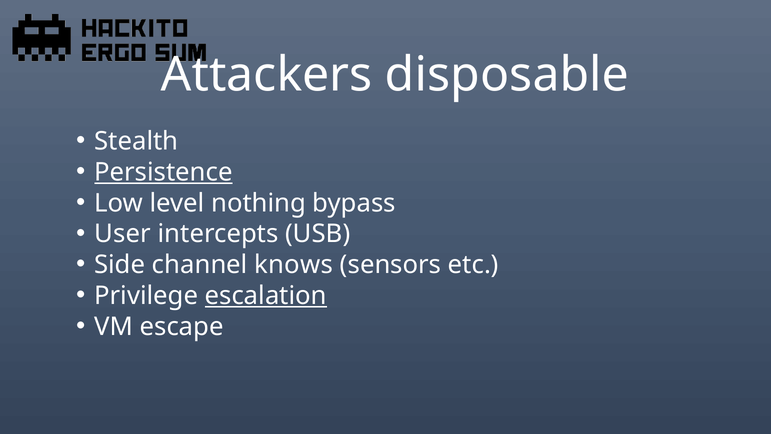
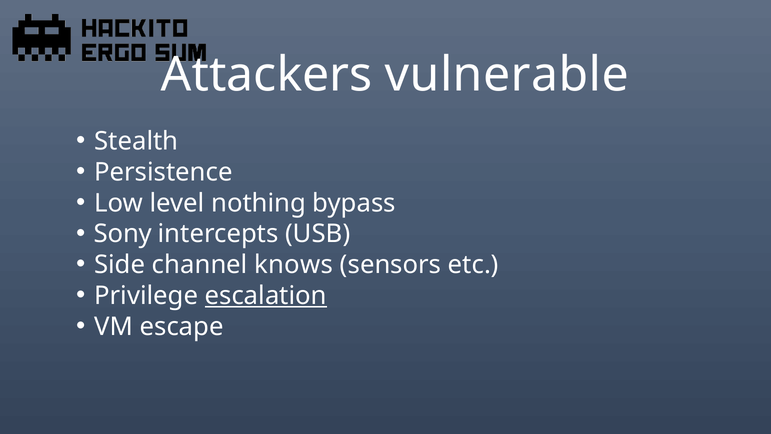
disposable: disposable -> vulnerable
Persistence underline: present -> none
User: User -> Sony
